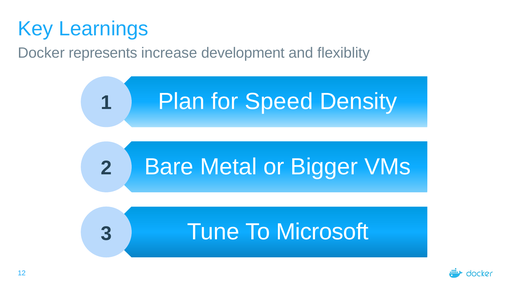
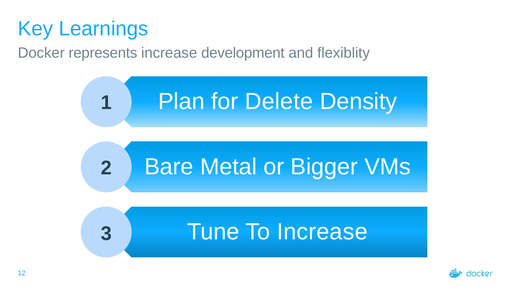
Speed: Speed -> Delete
To Microsoft: Microsoft -> Increase
